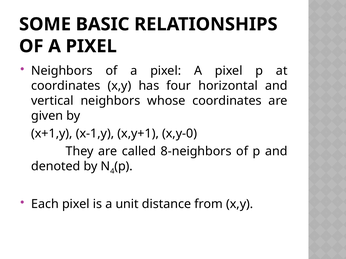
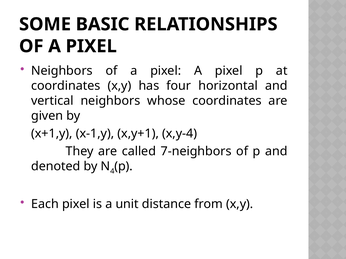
x,y-0: x,y-0 -> x,y-4
8-neighbors: 8-neighbors -> 7-neighbors
